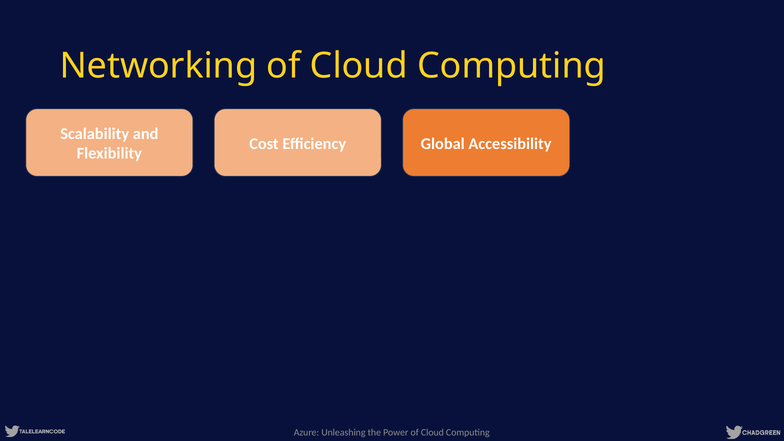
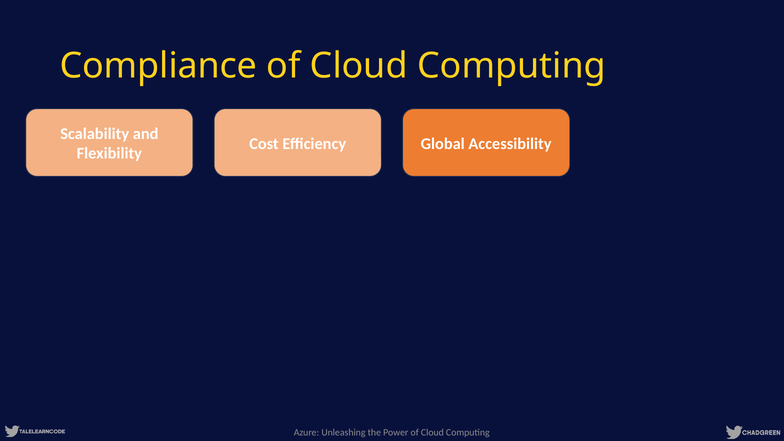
Networking: Networking -> Compliance
